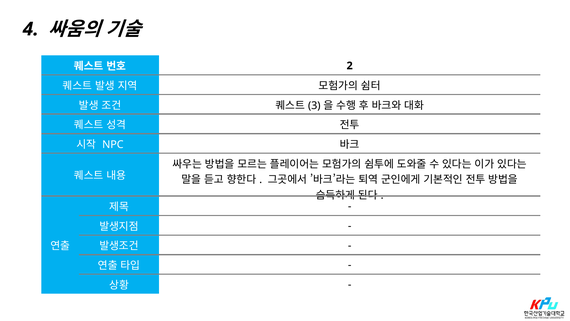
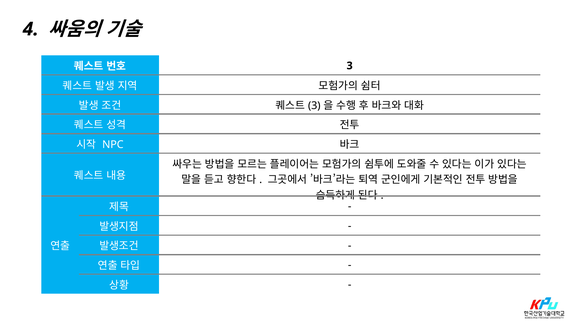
2 at (350, 66): 2 -> 3
